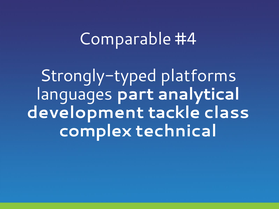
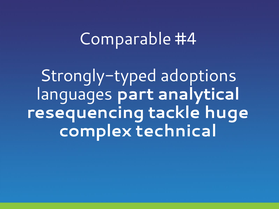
platforms: platforms -> adoptions
development: development -> resequencing
class: class -> huge
